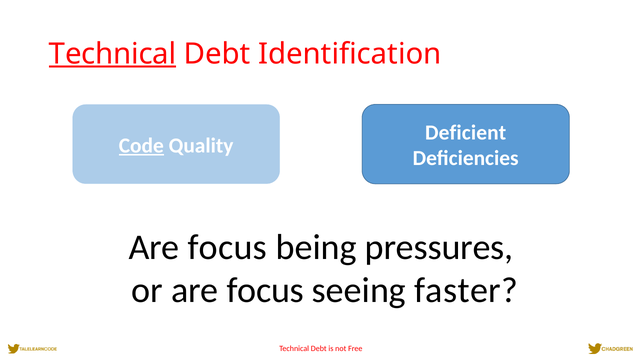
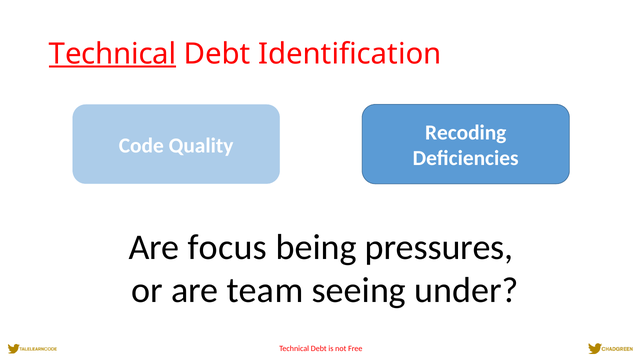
Deficient: Deficient -> Recoding
Code underline: present -> none
or are focus: focus -> team
faster: faster -> under
